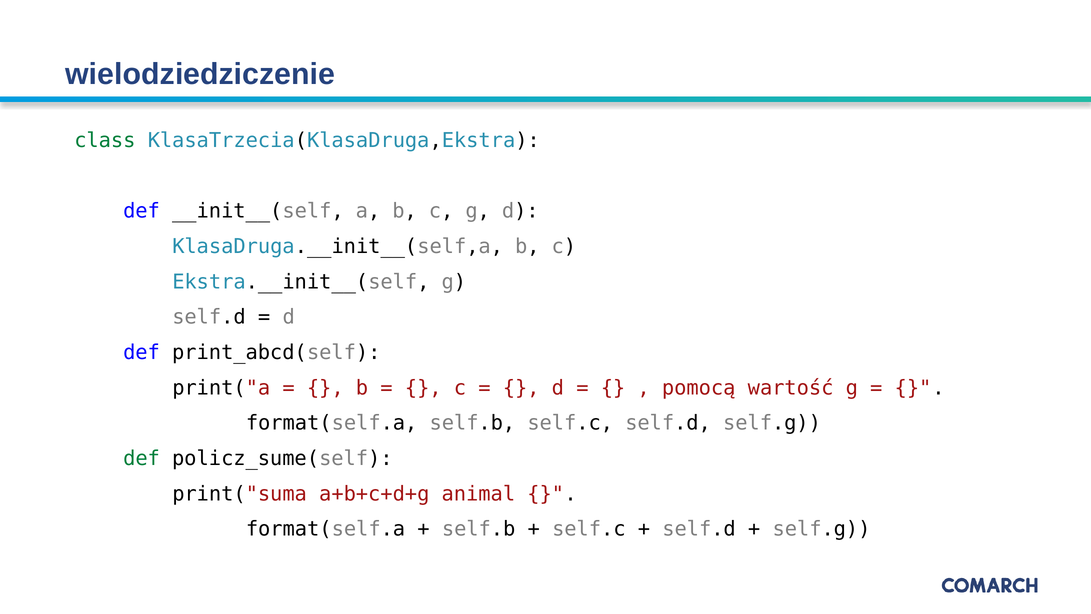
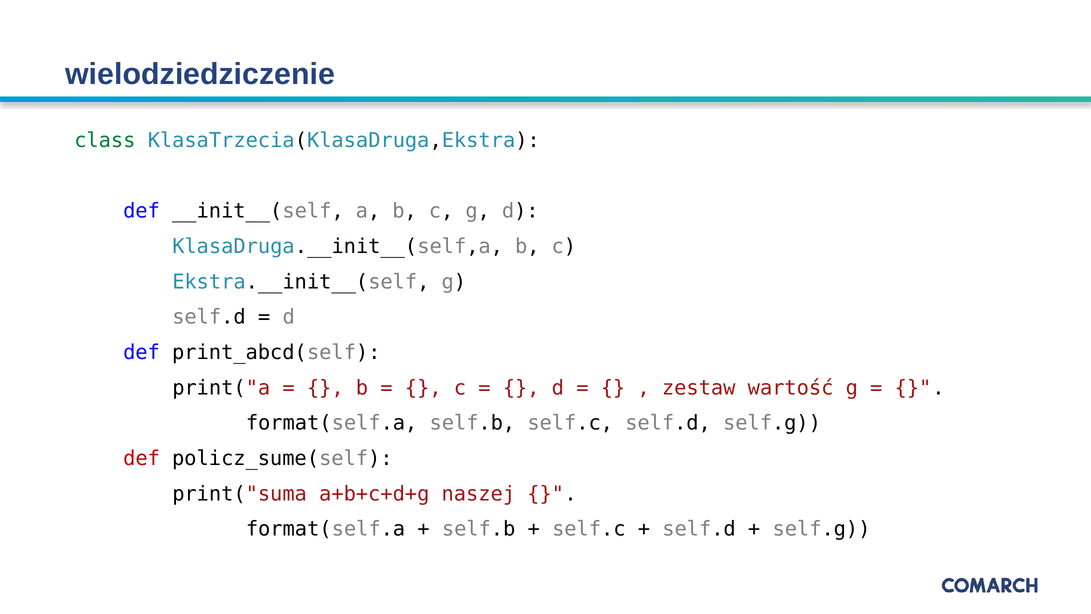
pomocą: pomocą -> zestaw
def at (142, 458) colour: green -> red
animal: animal -> naszej
